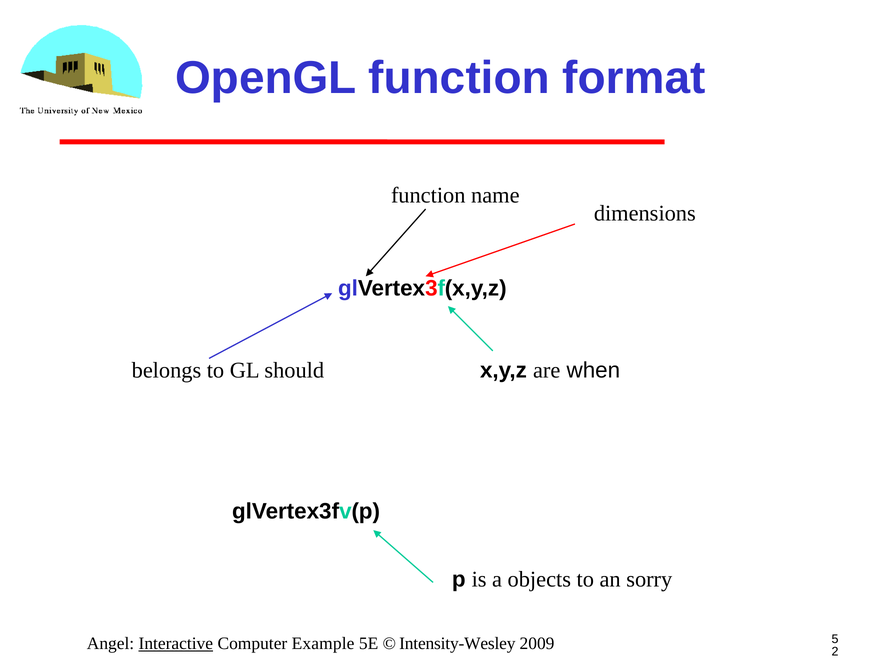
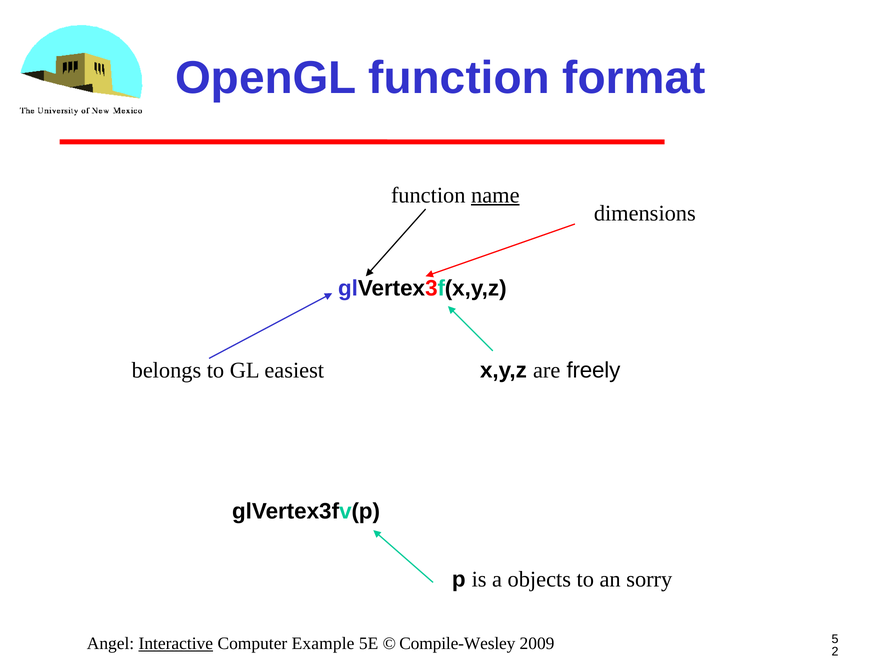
name underline: none -> present
when: when -> freely
should: should -> easiest
Intensity-Wesley: Intensity-Wesley -> Compile-Wesley
